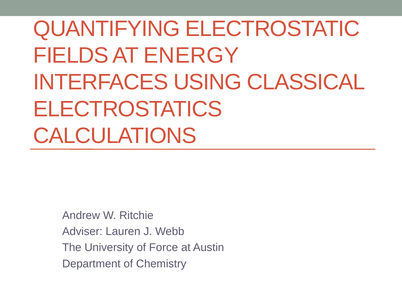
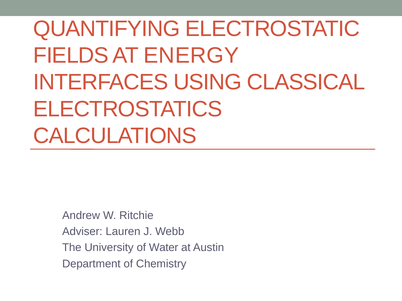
Force: Force -> Water
